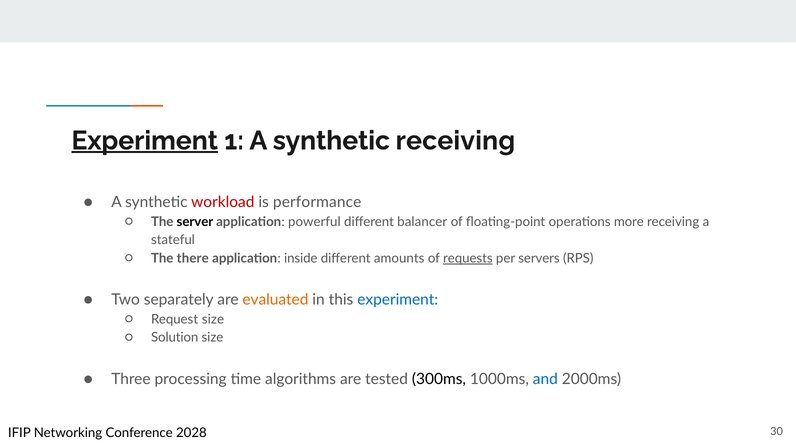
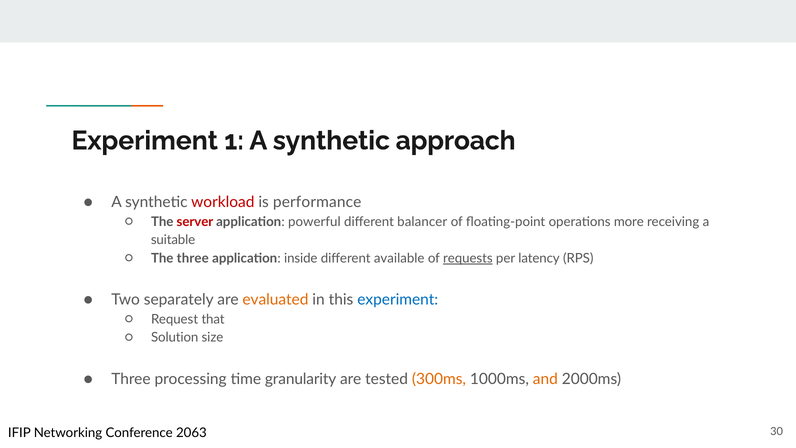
Experiment at (145, 141) underline: present -> none
synthetic receiving: receiving -> approach
server colour: black -> red
stateful: stateful -> suitable
The there: there -> three
amounts: amounts -> available
servers: servers -> latency
Request size: size -> that
algorithms: algorithms -> granularity
300ms colour: black -> orange
and colour: blue -> orange
2028: 2028 -> 2063
